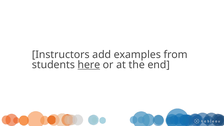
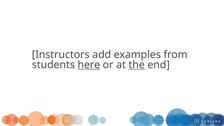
the underline: none -> present
